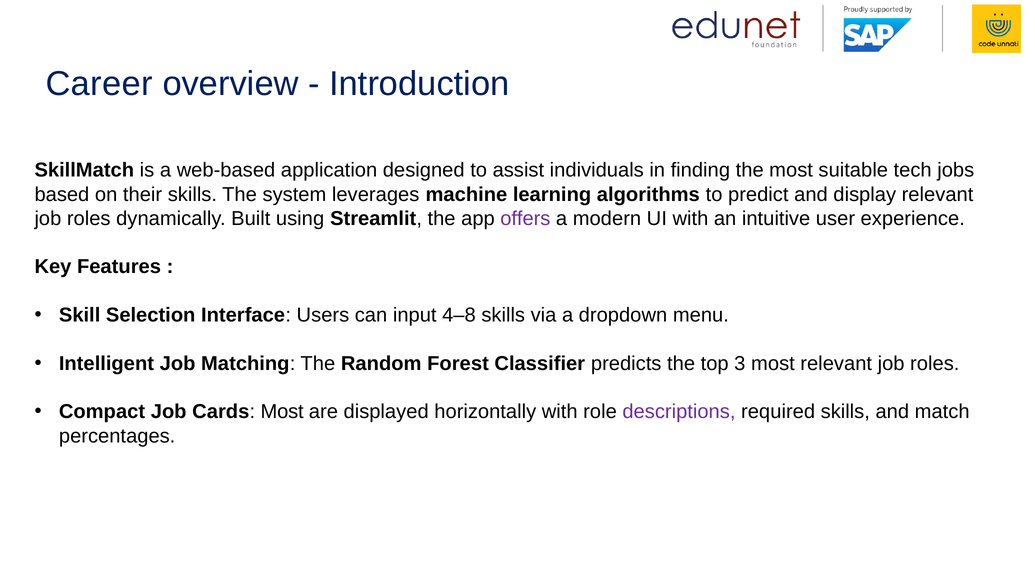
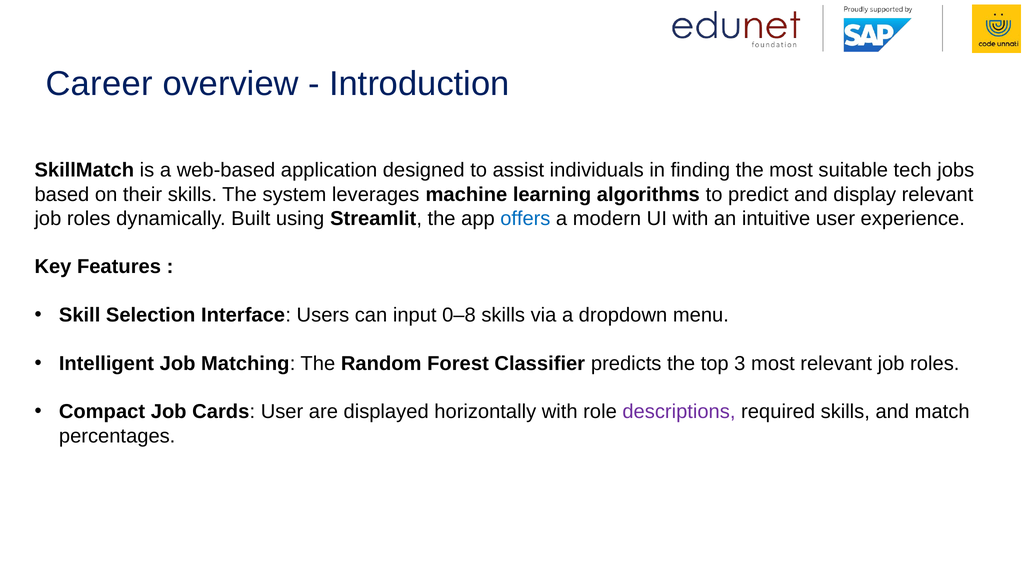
offers colour: purple -> blue
4–8: 4–8 -> 0–8
Cards Most: Most -> User
